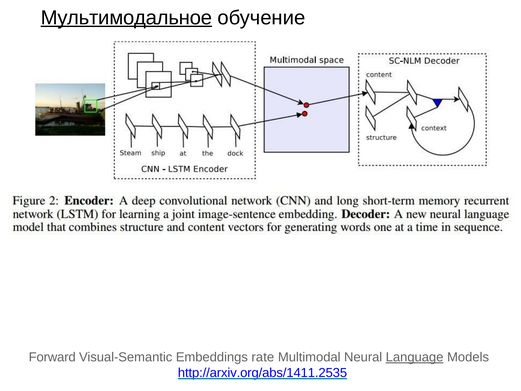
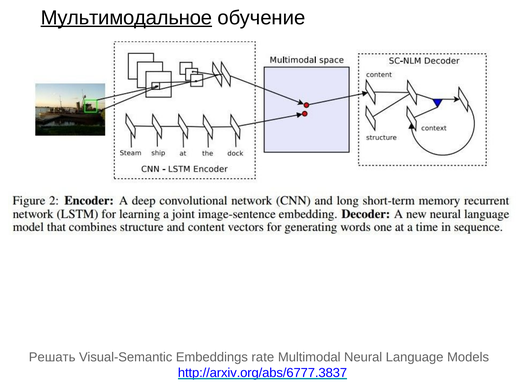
Forward: Forward -> Решать
Language underline: present -> none
http://arxiv.org/abs/1411.2535: http://arxiv.org/abs/1411.2535 -> http://arxiv.org/abs/6777.3837
